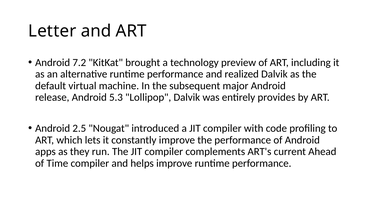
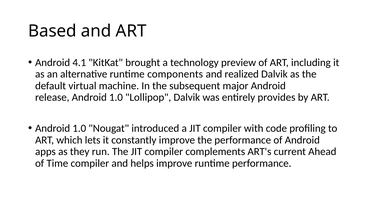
Letter: Letter -> Based
7.2: 7.2 -> 4.1
alternative runtime performance: performance -> components
release Android 5.3: 5.3 -> 1.0
2.5 at (79, 128): 2.5 -> 1.0
